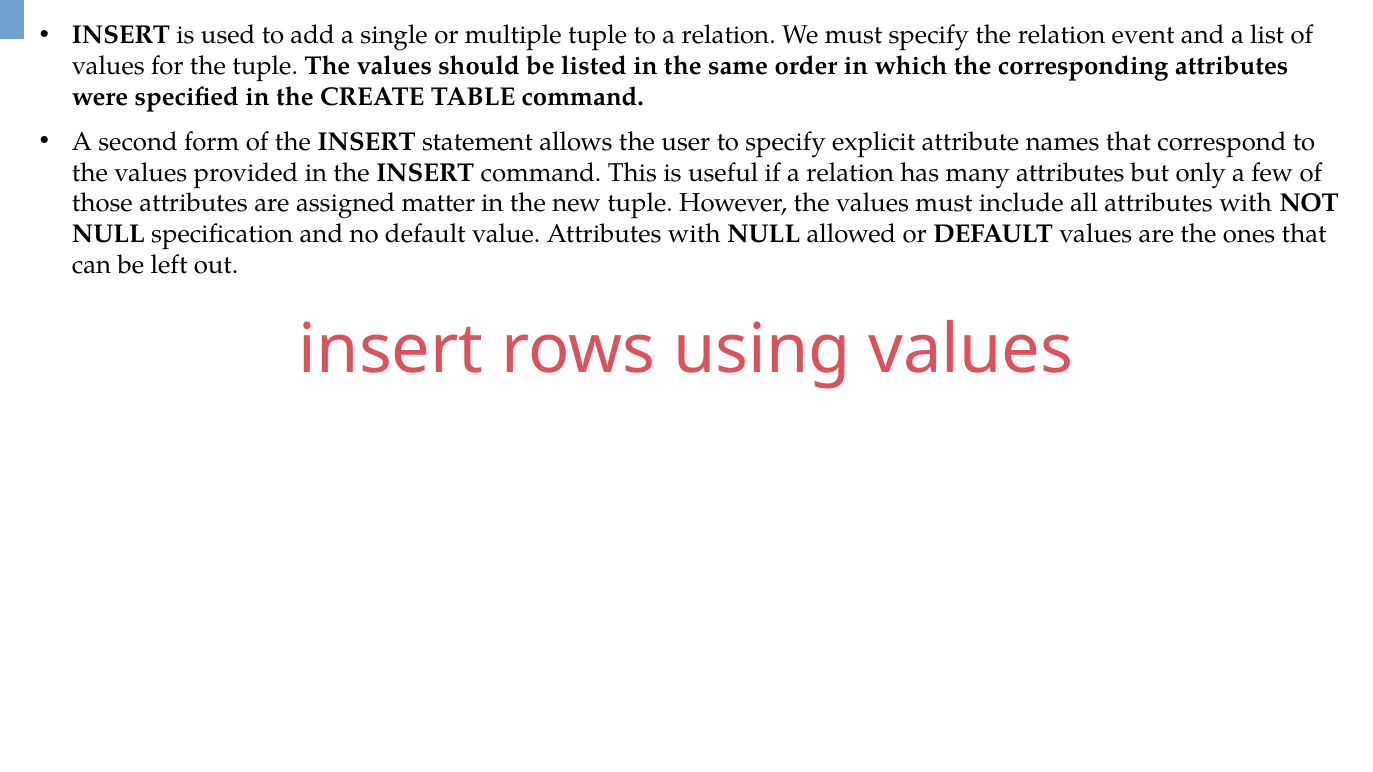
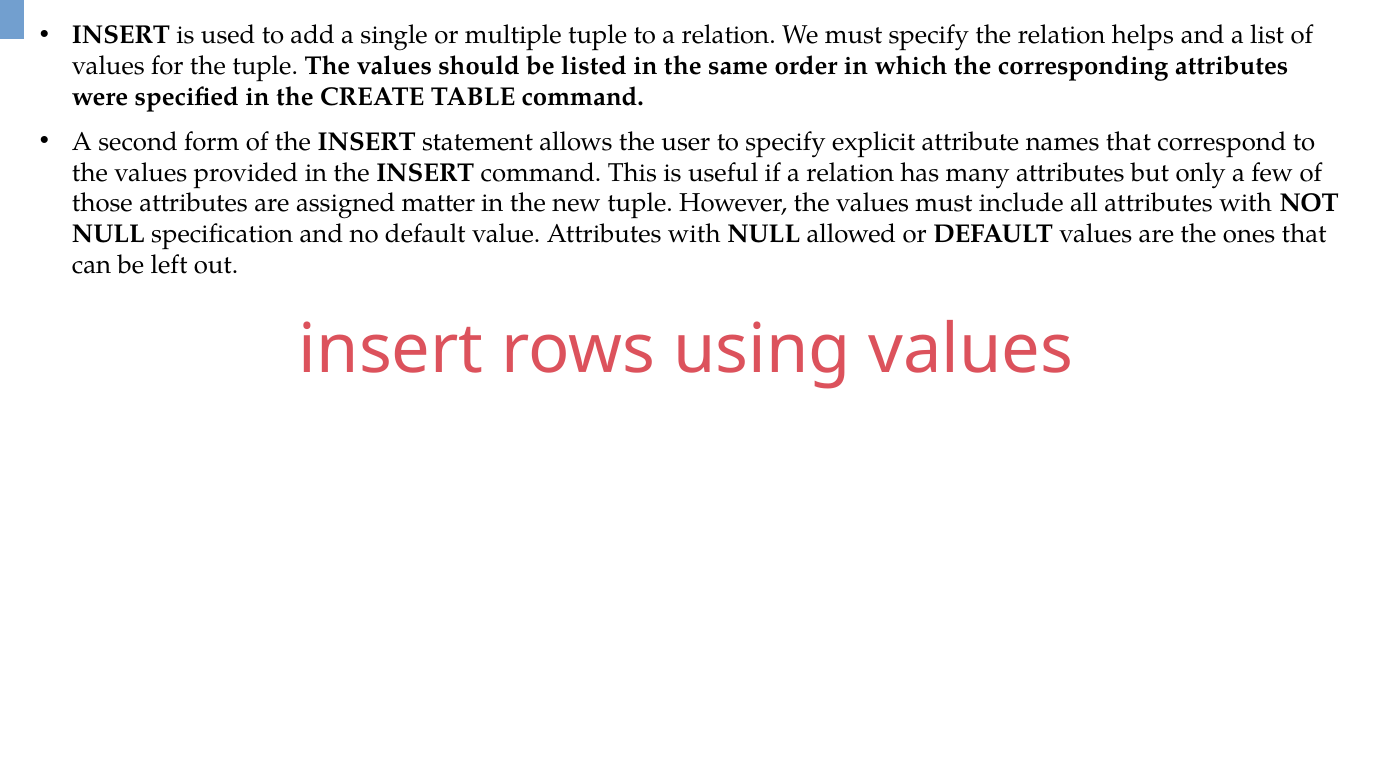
event: event -> helps
